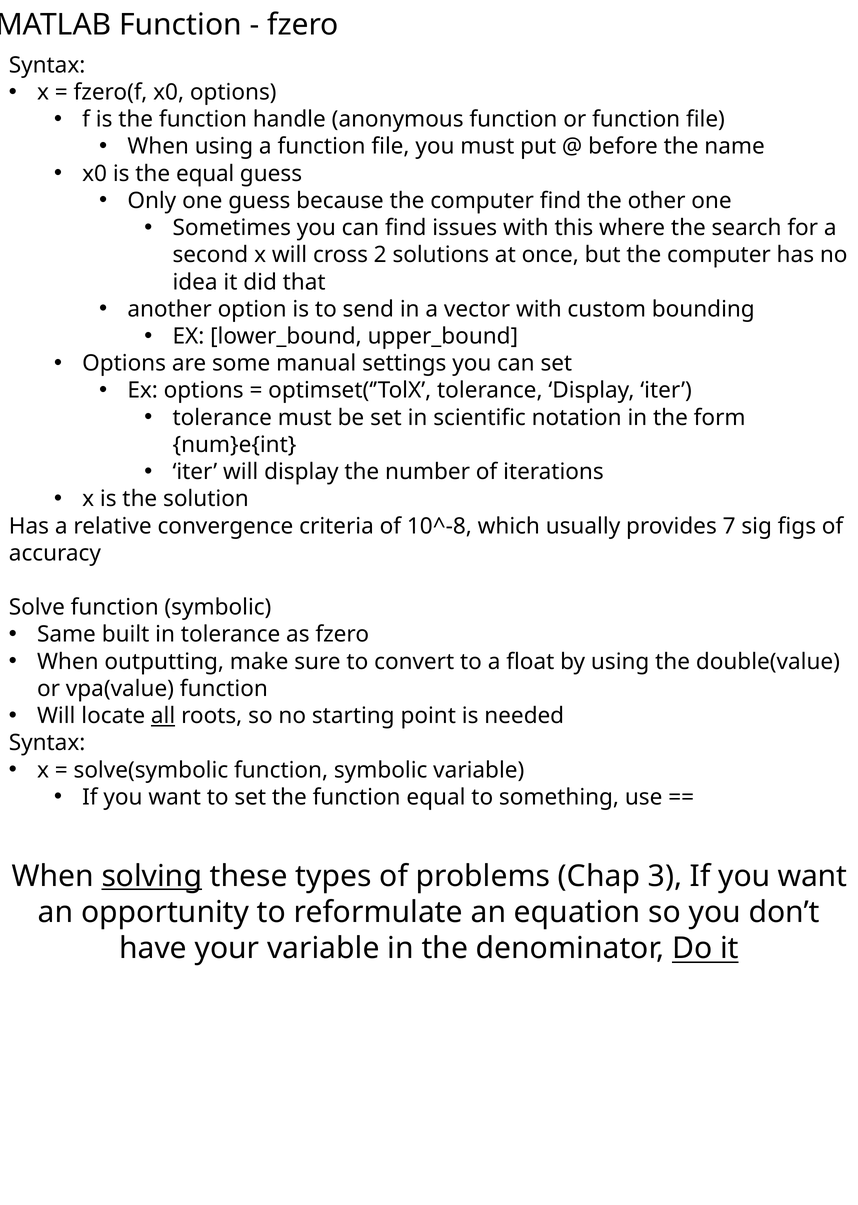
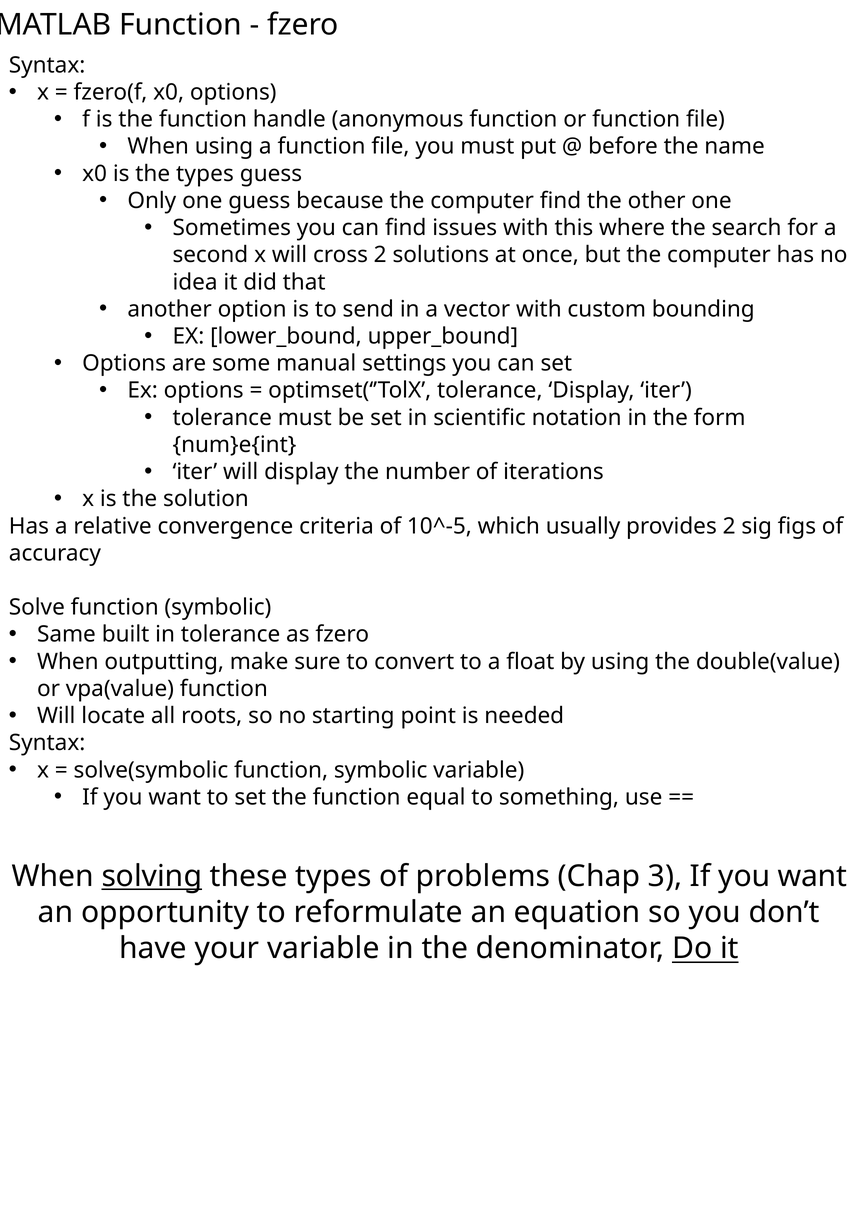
the equal: equal -> types
10^-8: 10^-8 -> 10^-5
provides 7: 7 -> 2
all underline: present -> none
